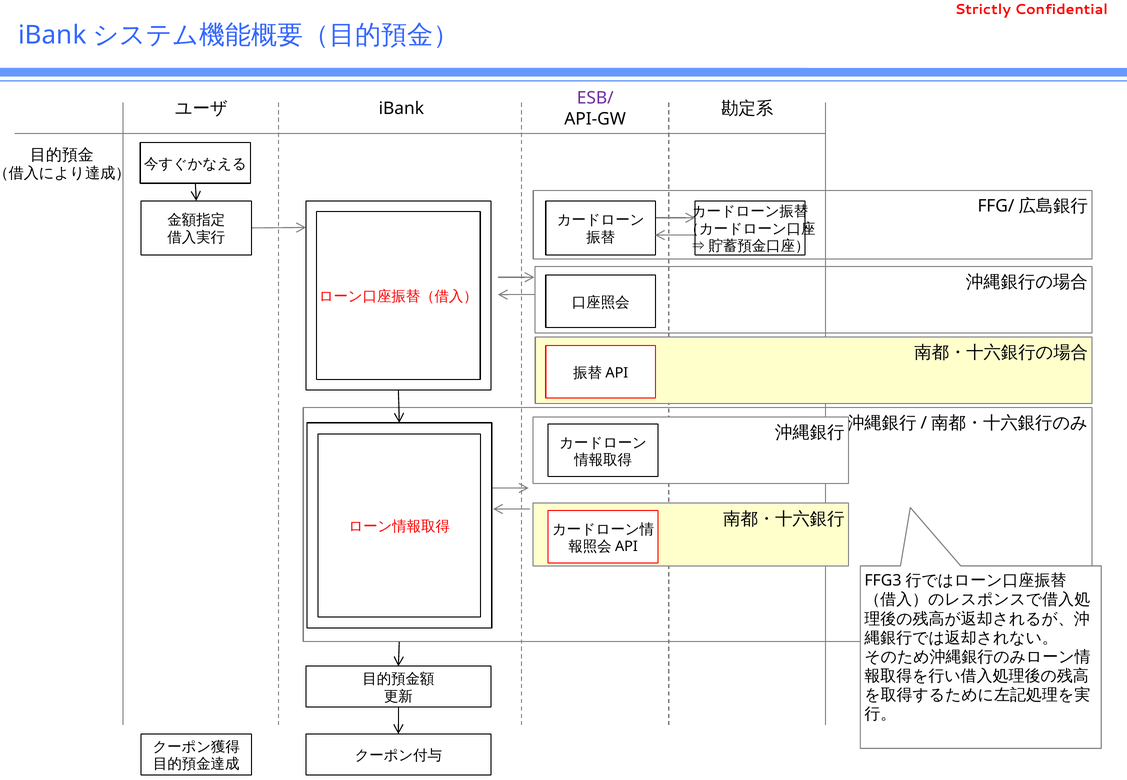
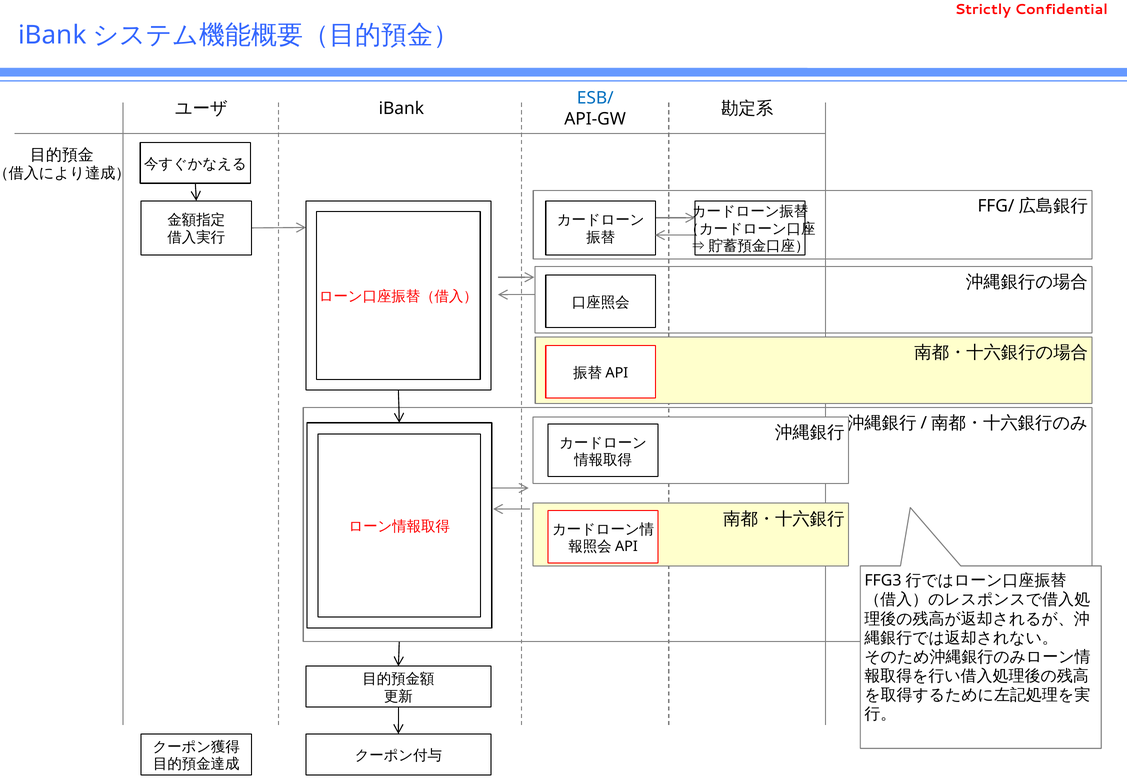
ESB/ colour: purple -> blue
